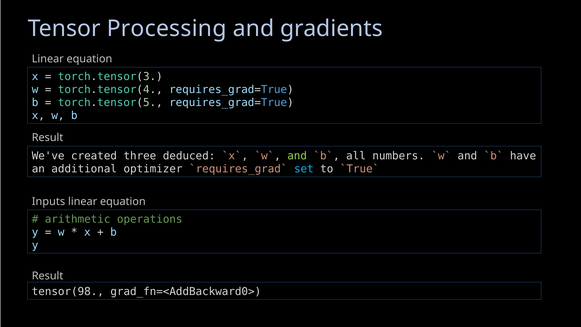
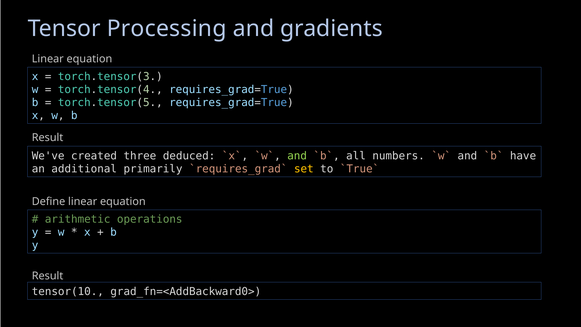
optimizer: optimizer -> primarily
set colour: light blue -> yellow
Inputs: Inputs -> Define
tensor(98: tensor(98 -> tensor(10
